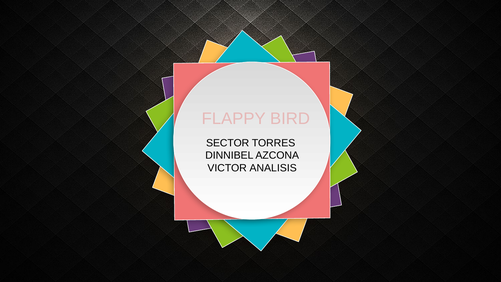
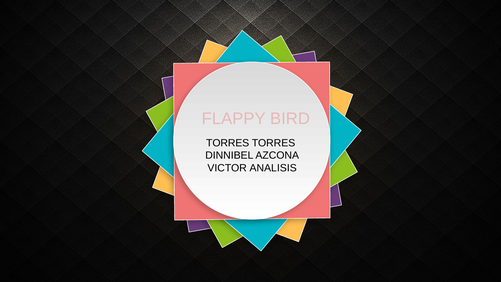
SECTOR at (228, 143): SECTOR -> TORRES
